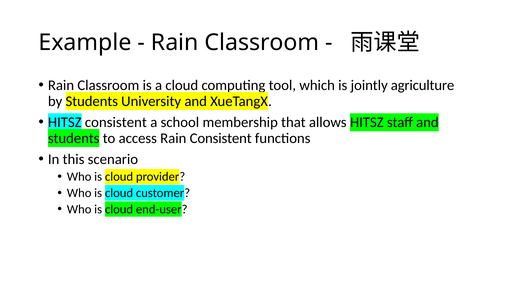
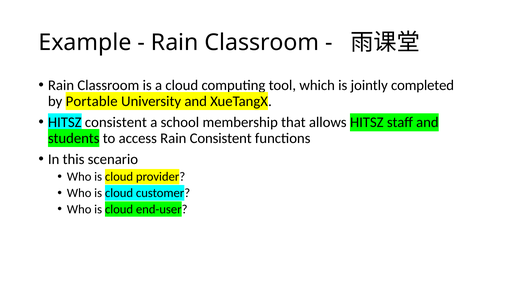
agriculture: agriculture -> completed
by Students: Students -> Portable
